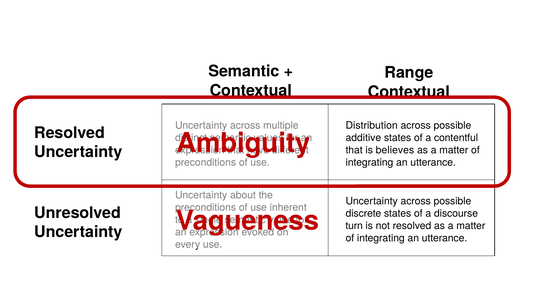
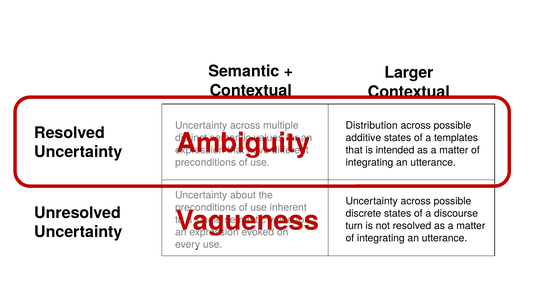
Range: Range -> Larger
contentful: contentful -> templates
believes: believes -> intended
